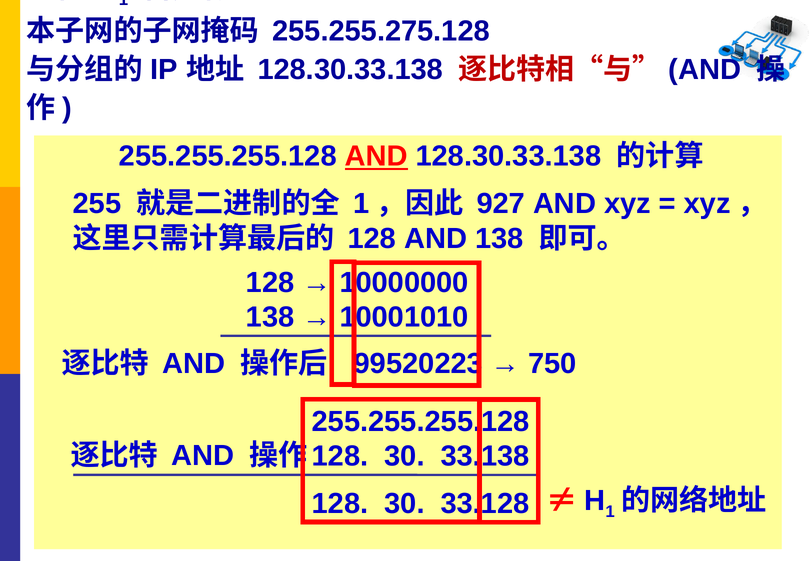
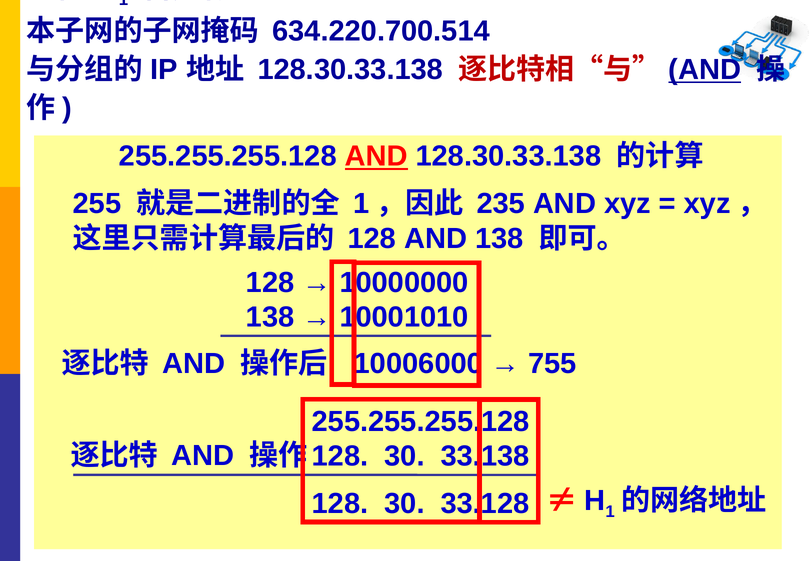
255.255.275.128: 255.255.275.128 -> 634.220.700.514
AND at (705, 70) underline: none -> present
927: 927 -> 235
99520223: 99520223 -> 10006000
750: 750 -> 755
